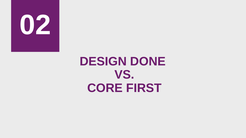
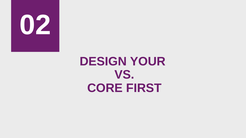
DONE: DONE -> YOUR
